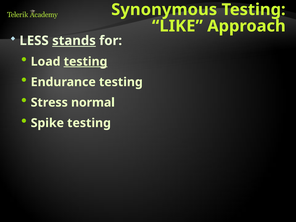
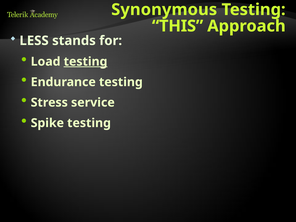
LIKE: LIKE -> THIS
stands underline: present -> none
normal: normal -> service
